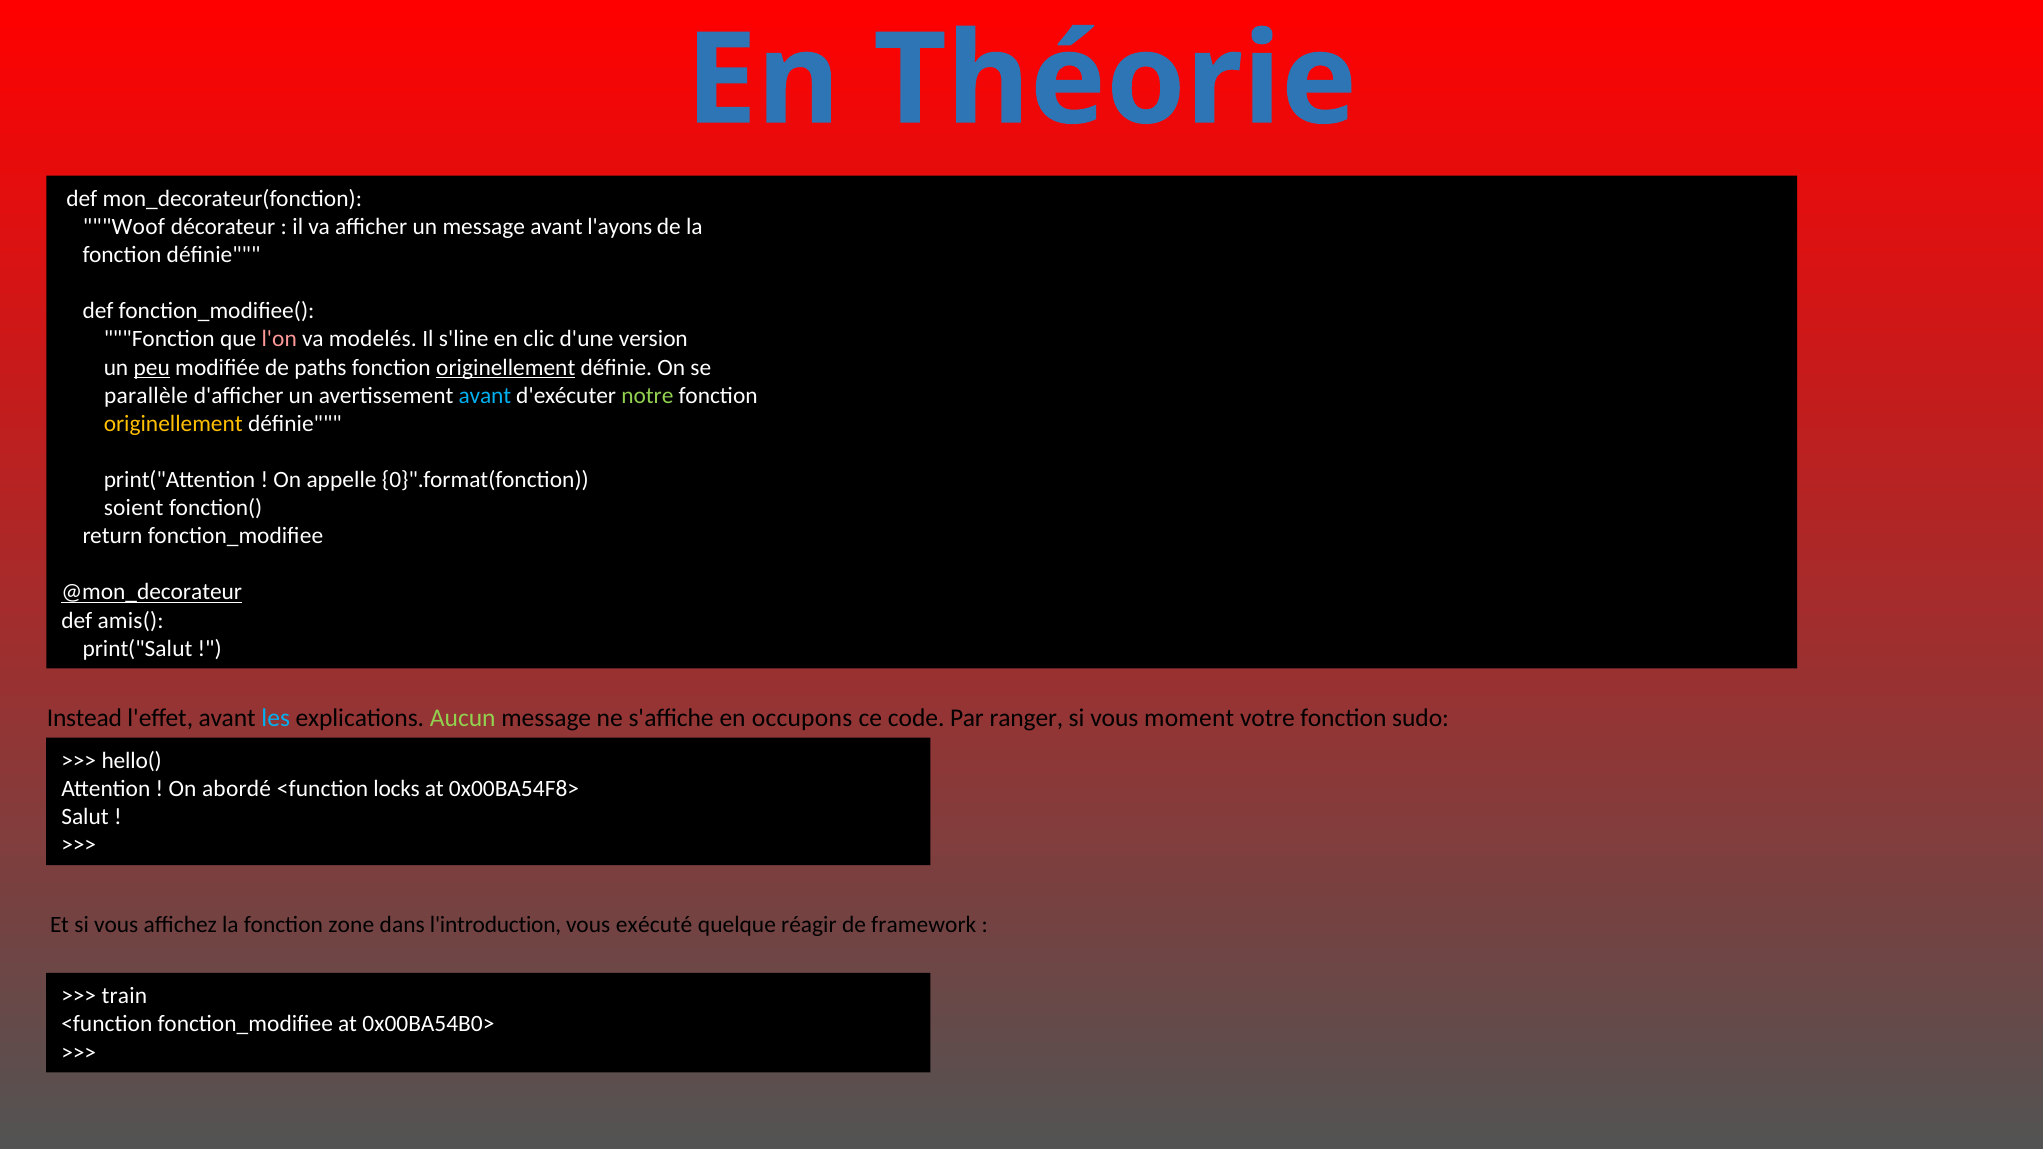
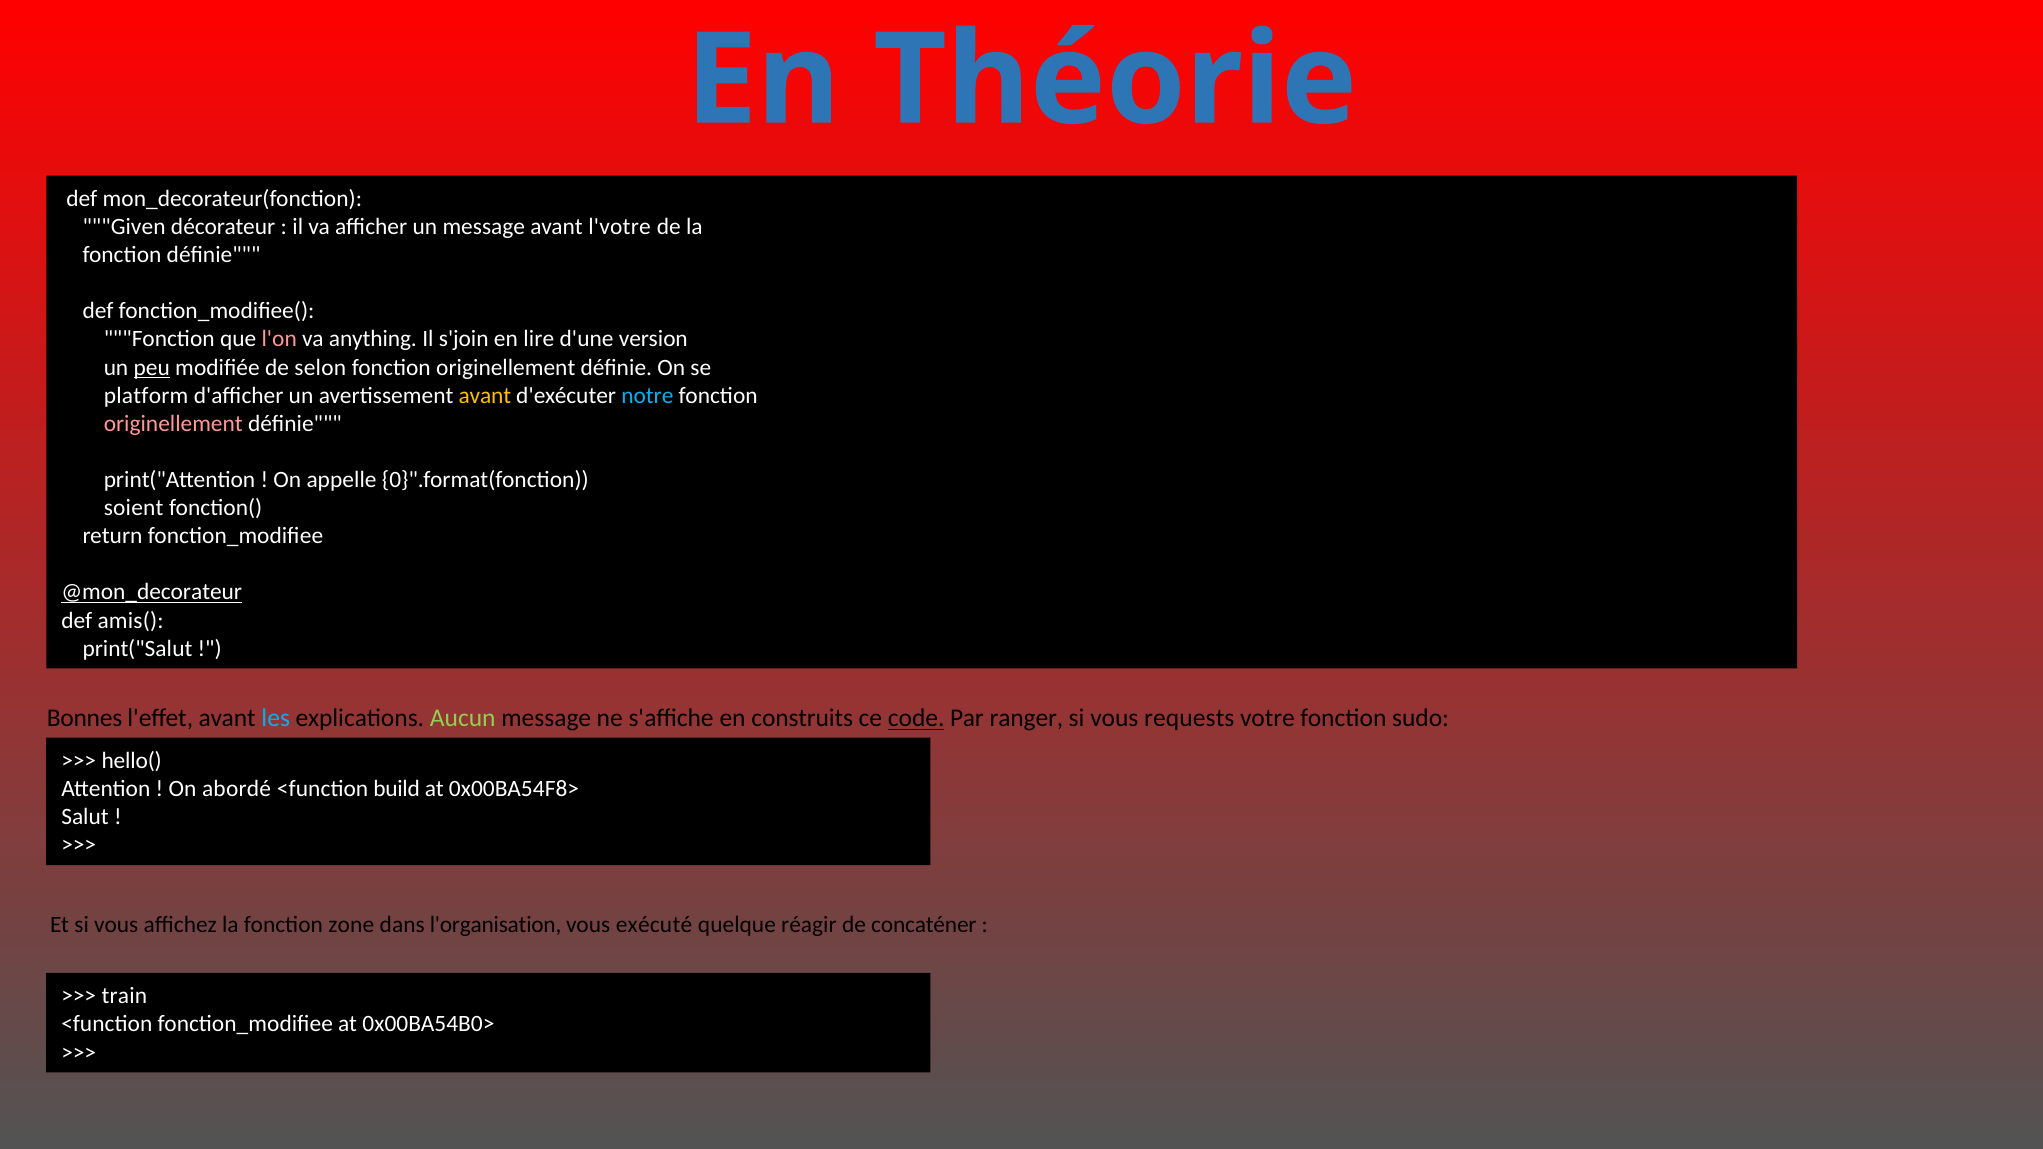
Woof: Woof -> Given
l'ayons: l'ayons -> l'votre
modelés: modelés -> anything
s'line: s'line -> s'join
clic: clic -> lire
paths: paths -> selon
originellement at (506, 367) underline: present -> none
parallèle: parallèle -> platform
avant at (485, 396) colour: light blue -> yellow
notre colour: light green -> light blue
originellement at (173, 424) colour: yellow -> pink
Instead: Instead -> Bonnes
occupons: occupons -> construits
code underline: none -> present
moment: moment -> requests
locks: locks -> build
l'introduction: l'introduction -> l'organisation
framework: framework -> concaténer
